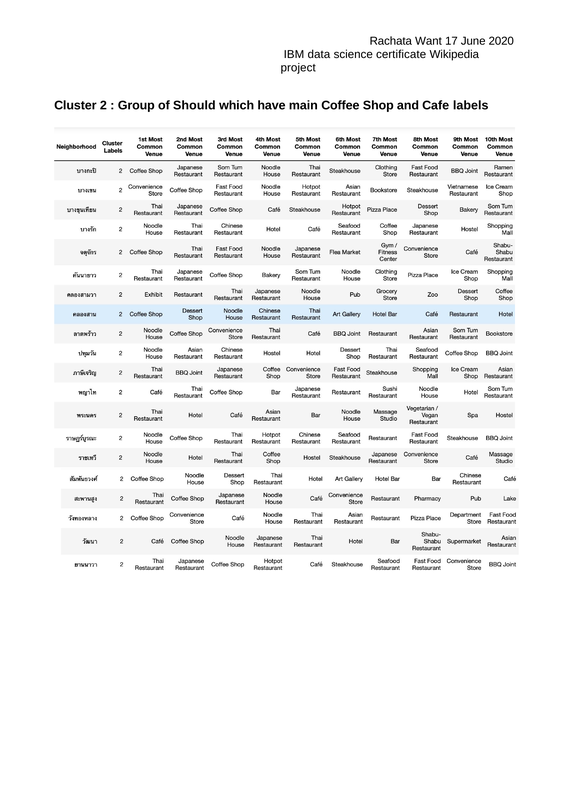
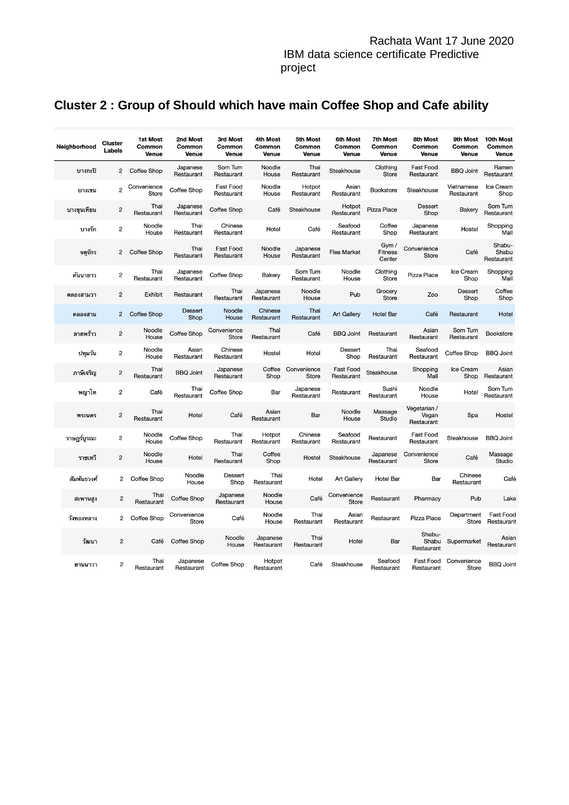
Wikipedia: Wikipedia -> Predictive
labels: labels -> ability
